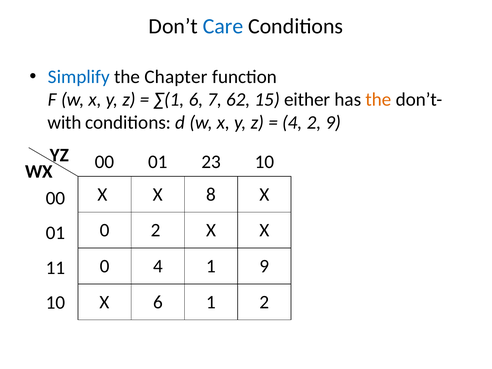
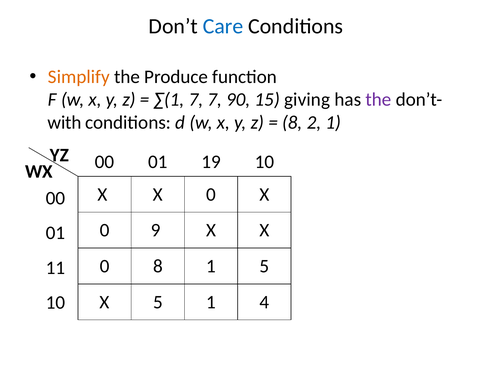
Simplify colour: blue -> orange
Chapter: Chapter -> Produce
∑(1 6: 6 -> 7
62: 62 -> 90
either: either -> giving
the at (378, 100) colour: orange -> purple
4 at (292, 123): 4 -> 8
2 9: 9 -> 1
23: 23 -> 19
8 at (211, 194): 8 -> 0
0 2: 2 -> 9
0 4: 4 -> 8
1 9: 9 -> 5
X 6: 6 -> 5
1 2: 2 -> 4
